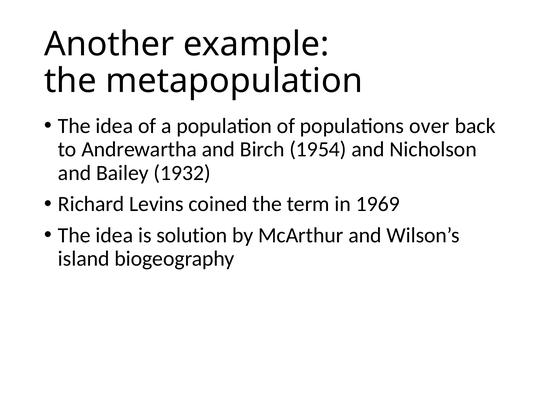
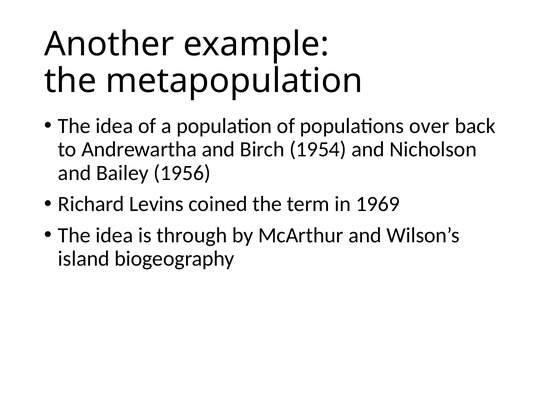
1932: 1932 -> 1956
solution: solution -> through
